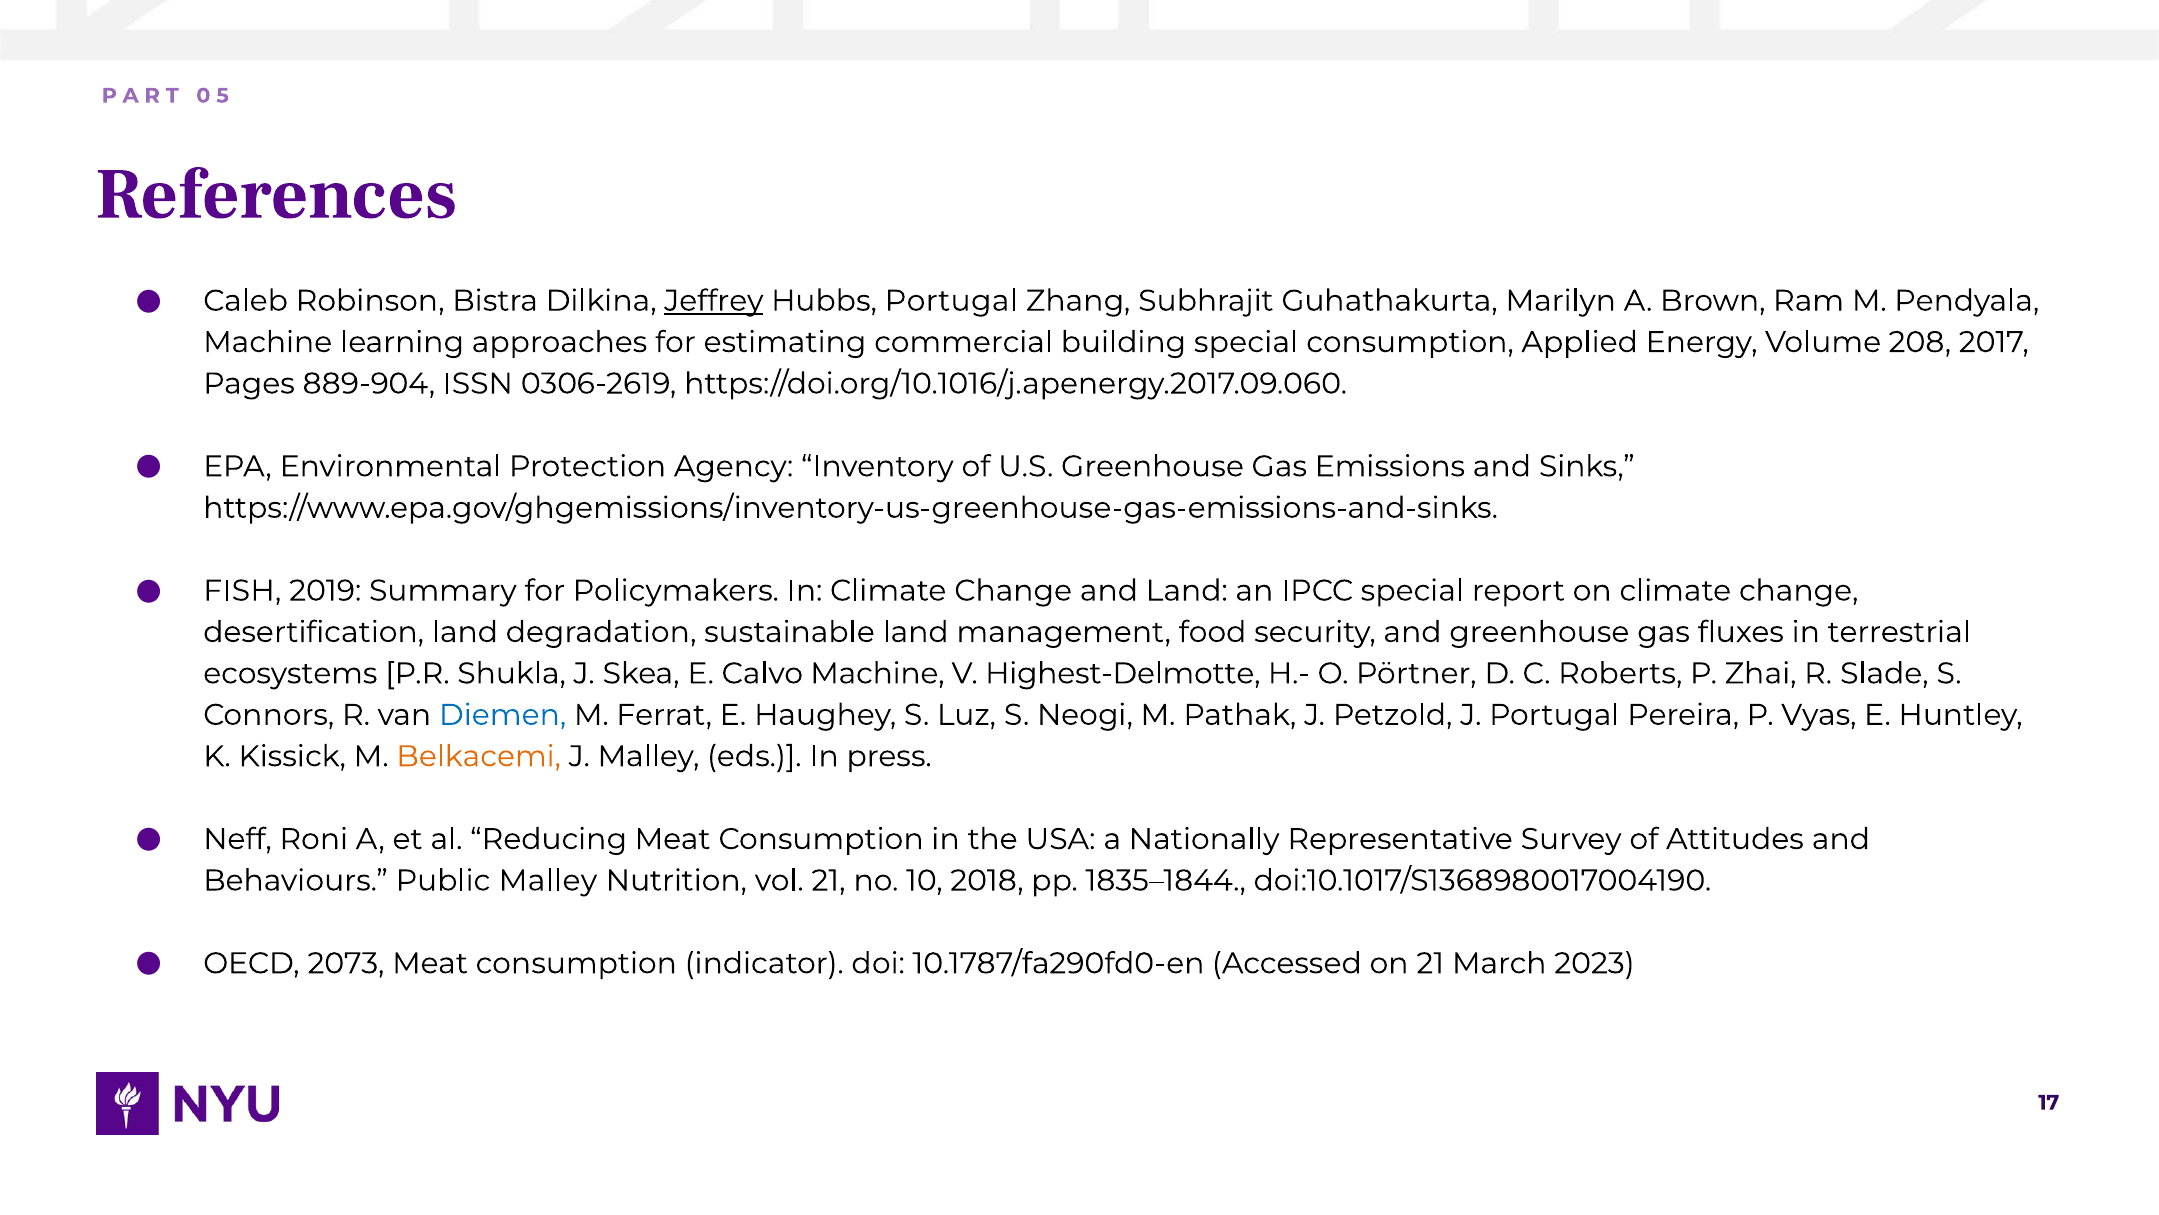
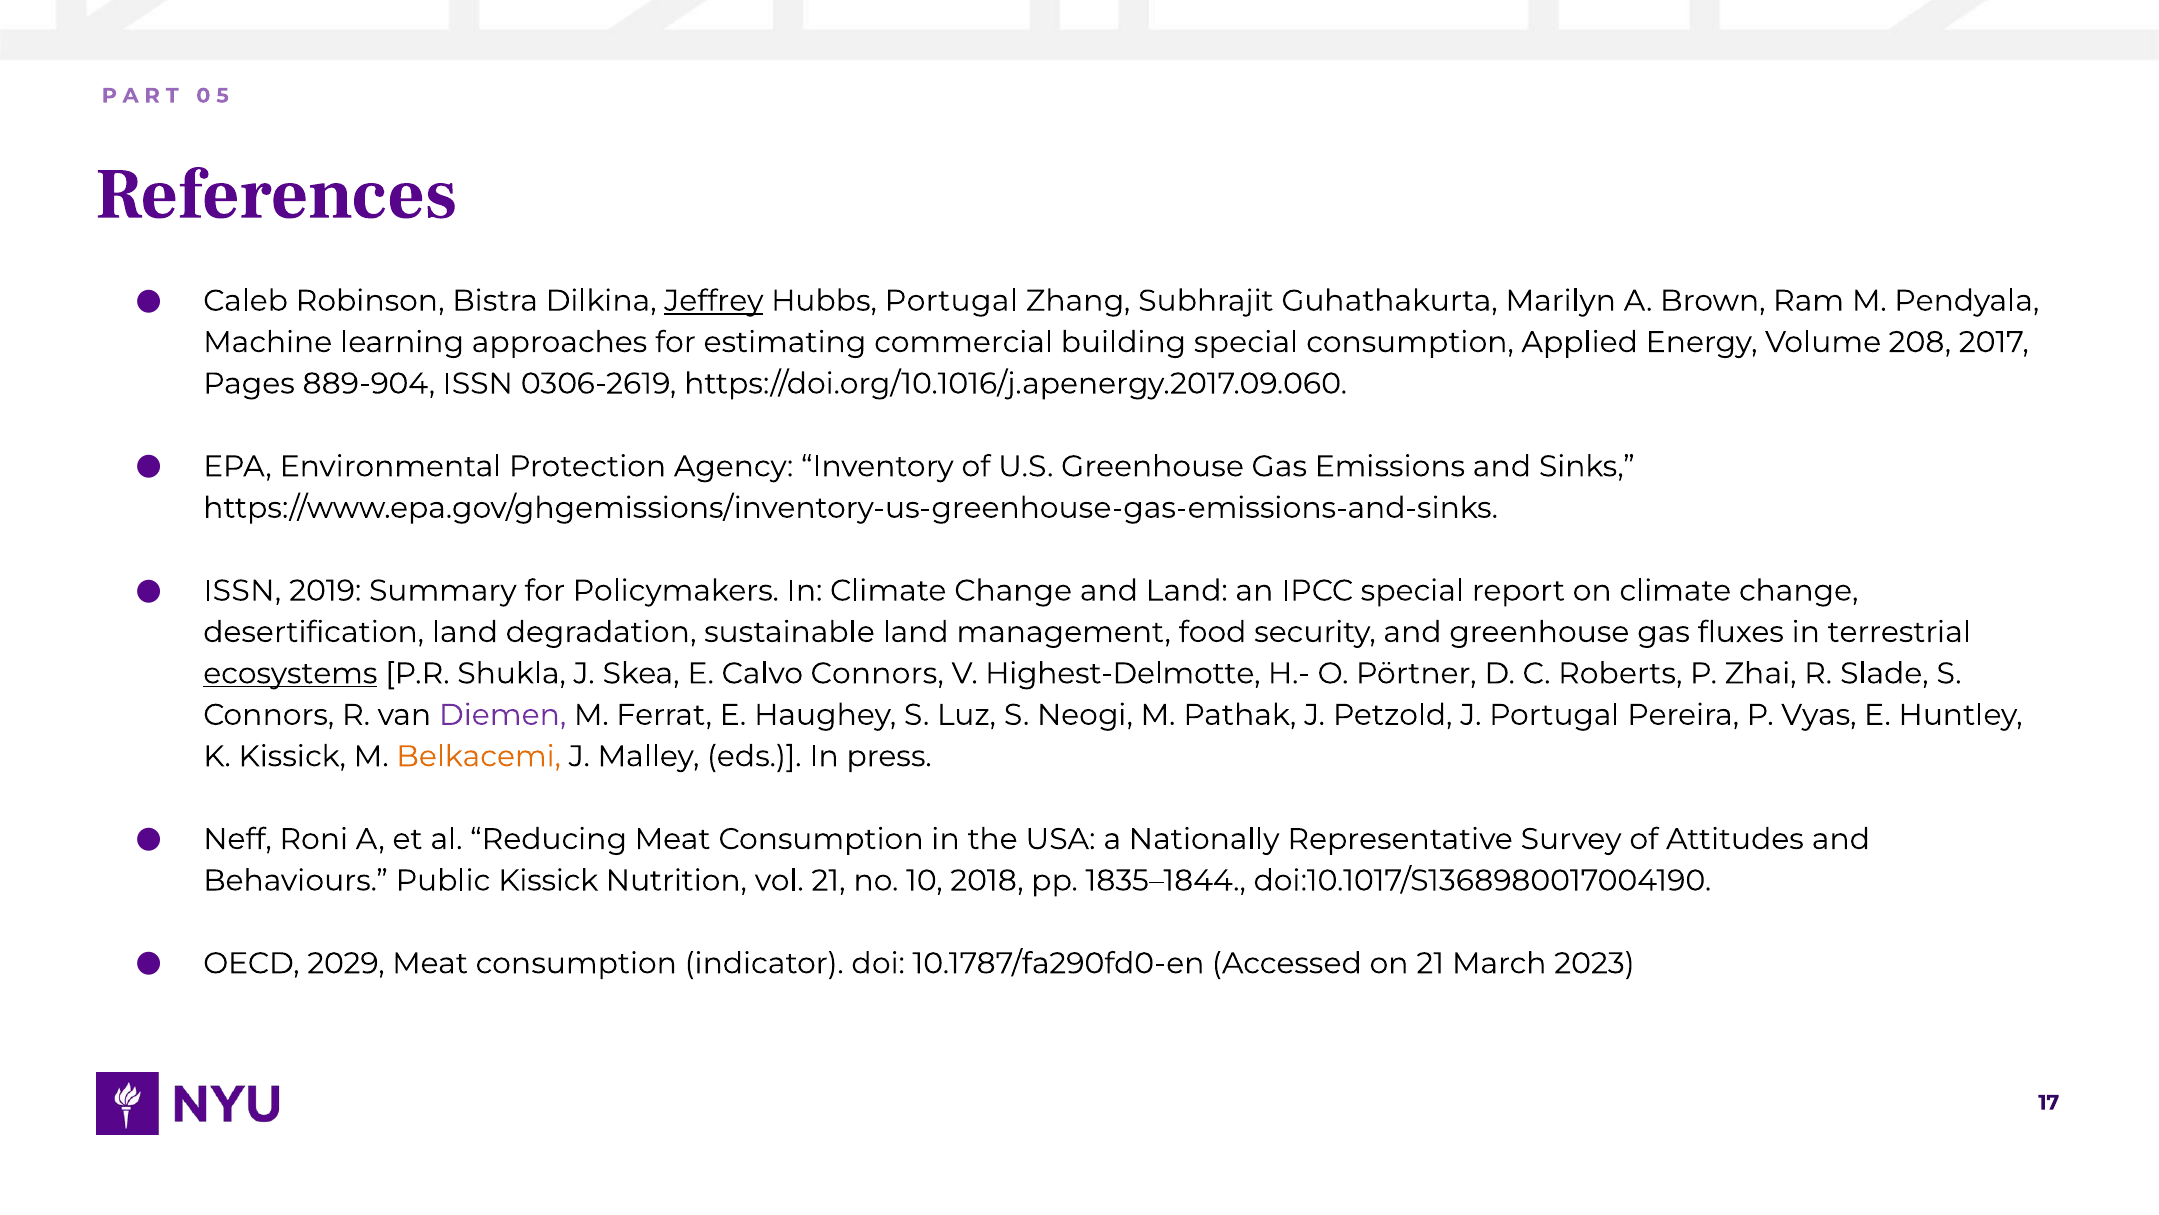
FISH at (242, 590): FISH -> ISSN
ecosystems underline: none -> present
Calvo Machine: Machine -> Connors
Diemen colour: blue -> purple
Public Malley: Malley -> Kissick
2073: 2073 -> 2029
